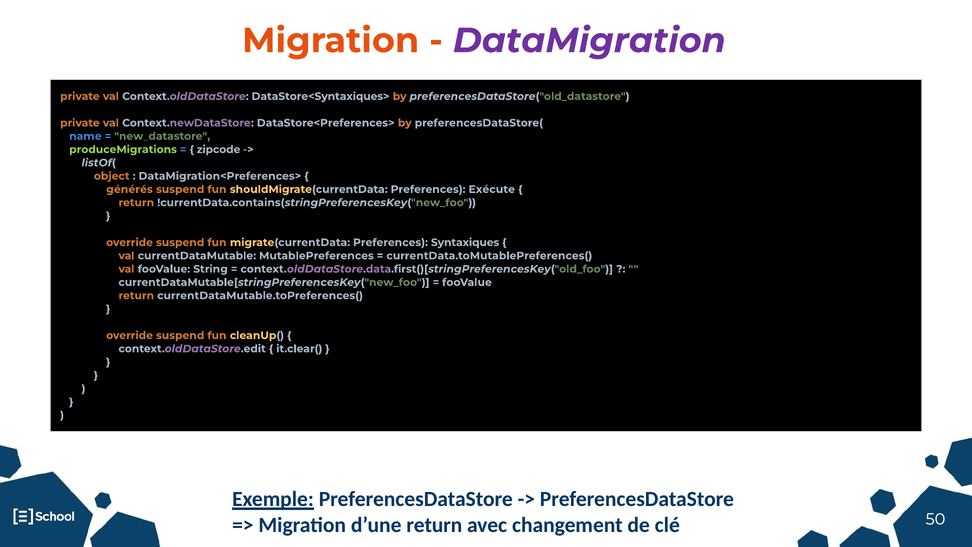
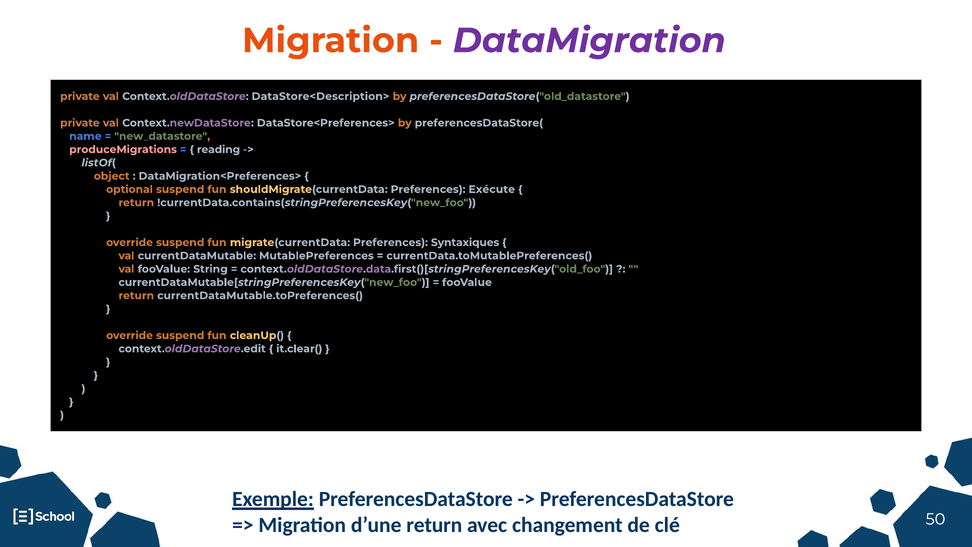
DataStore<Syntaxiques>: DataStore<Syntaxiques> -> DataStore<Description>
produceMigrations colour: light green -> pink
zipcode: zipcode -> reading
générés: générés -> optional
